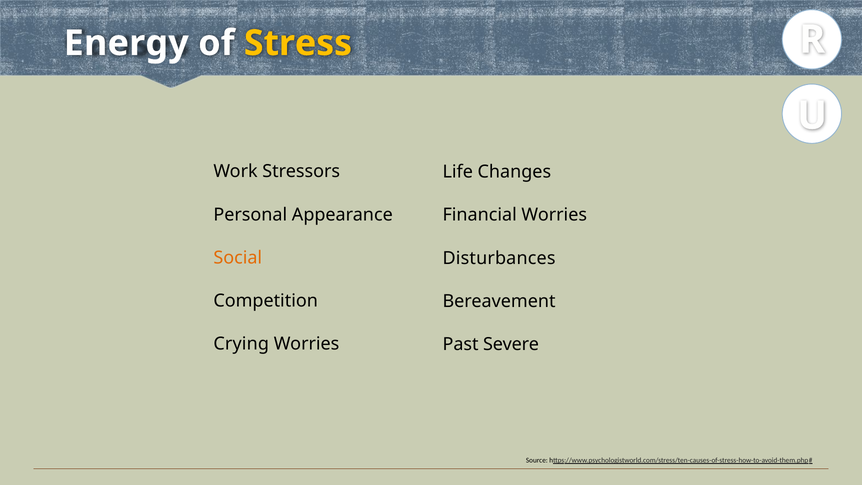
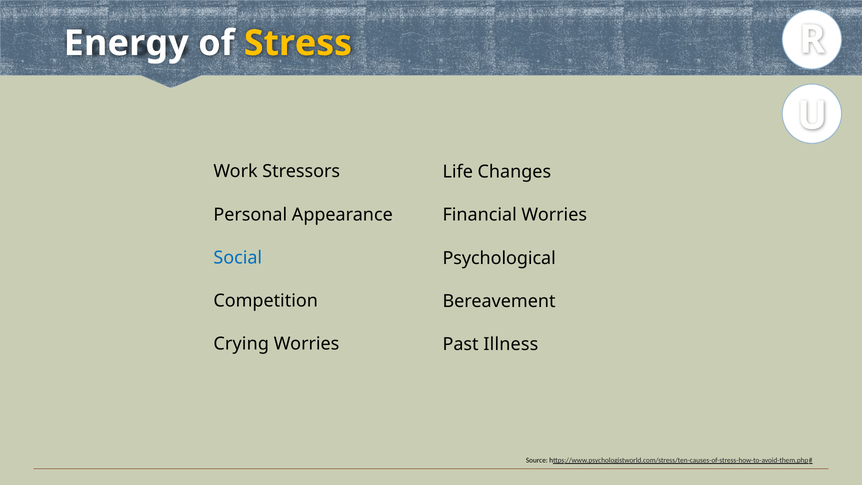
Social colour: orange -> blue
Disturbances: Disturbances -> Psychological
Severe: Severe -> Illness
